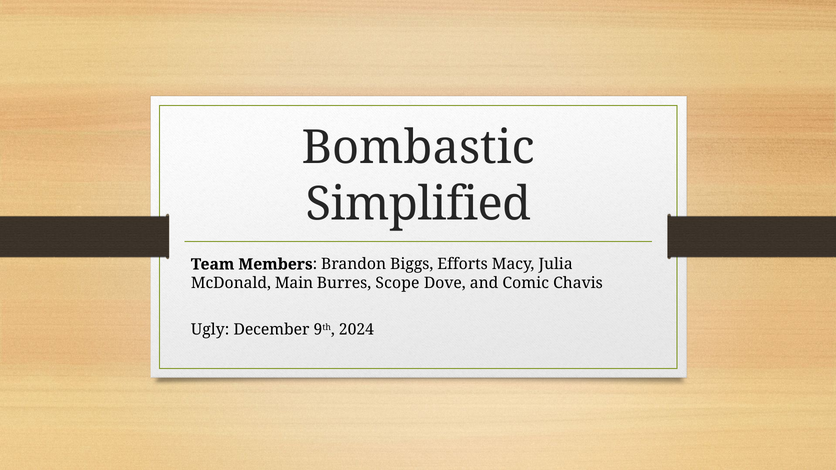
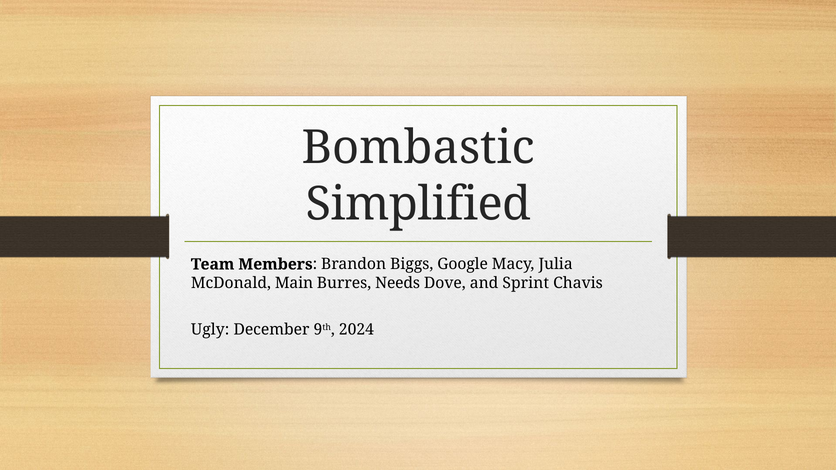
Efforts: Efforts -> Google
Scope: Scope -> Needs
Comic: Comic -> Sprint
